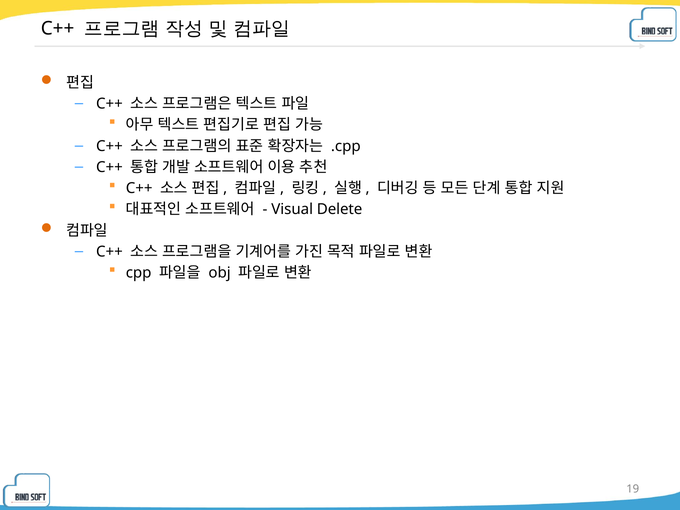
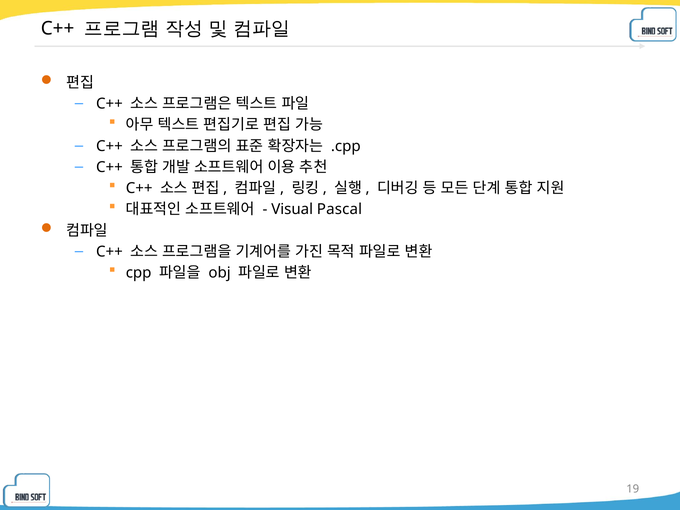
Delete: Delete -> Pascal
